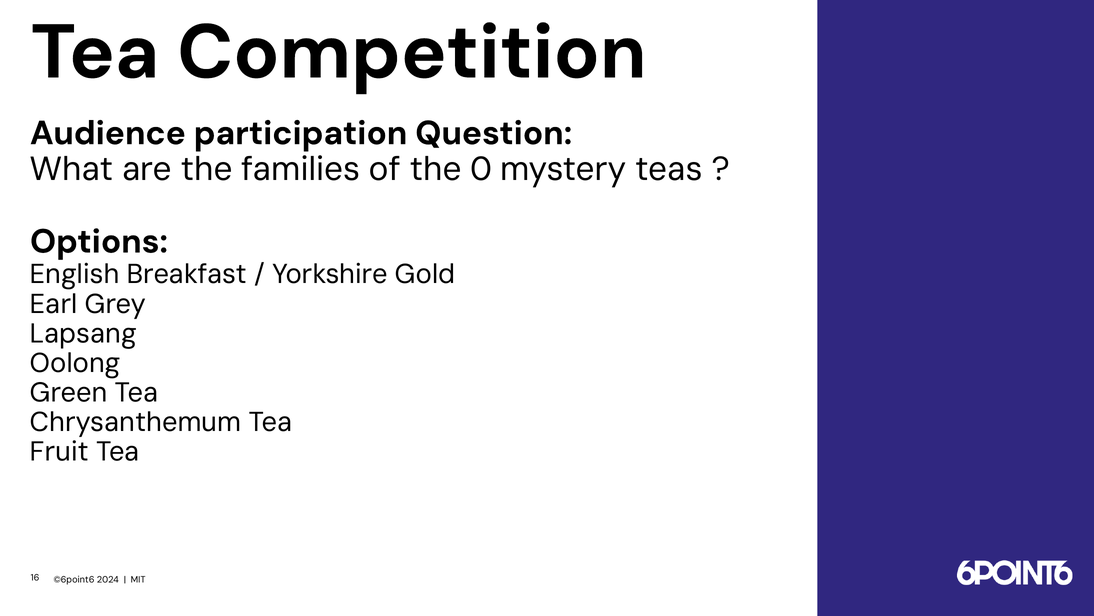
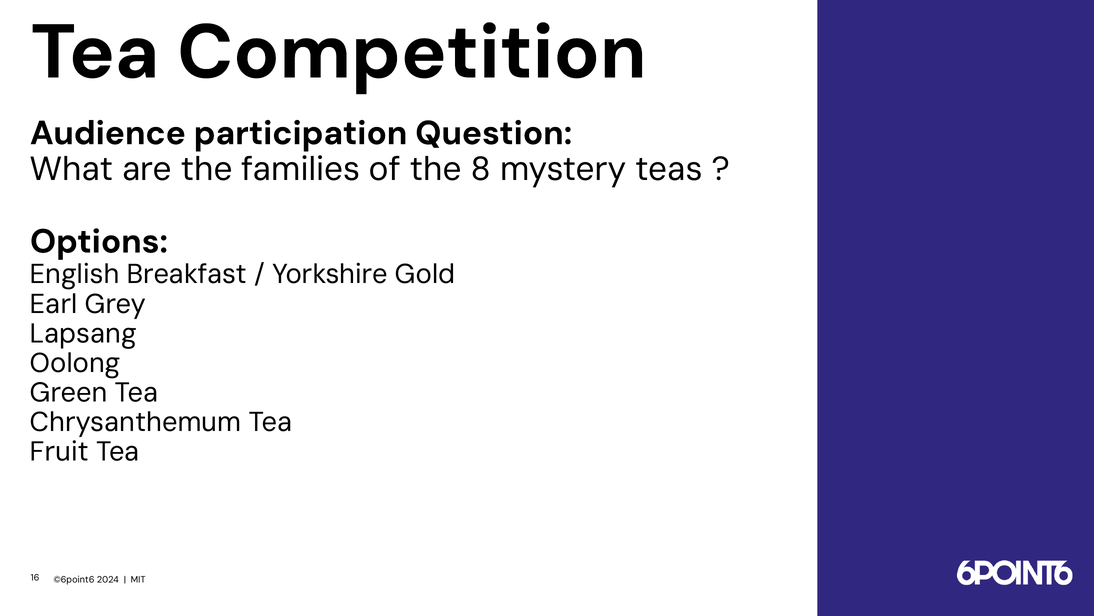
0: 0 -> 8
